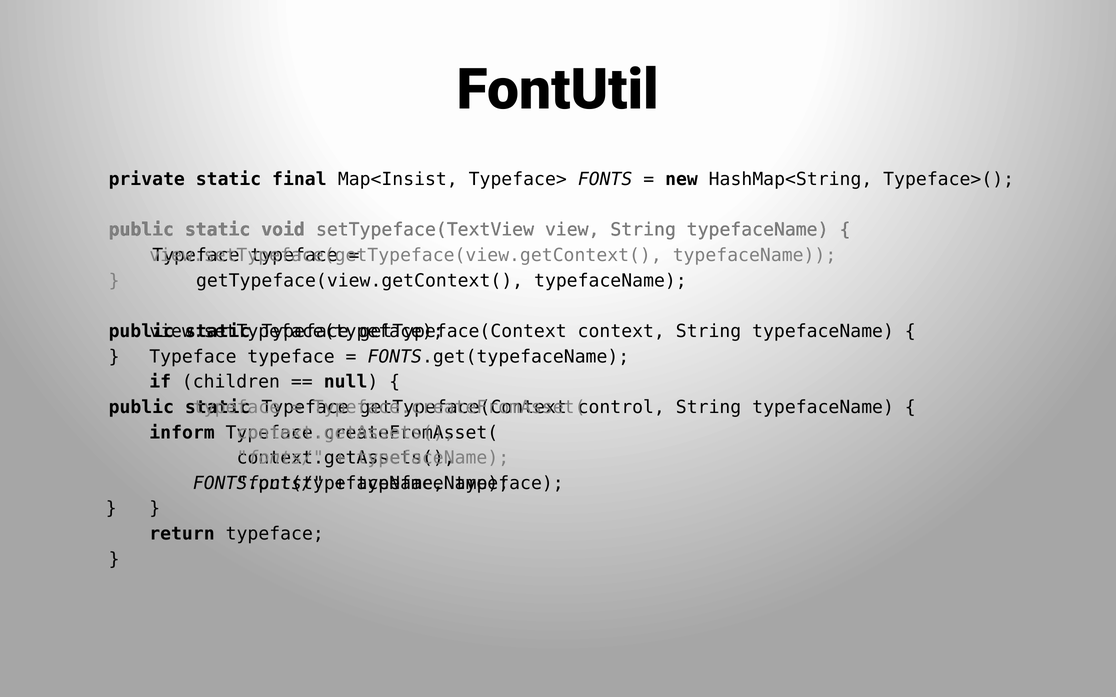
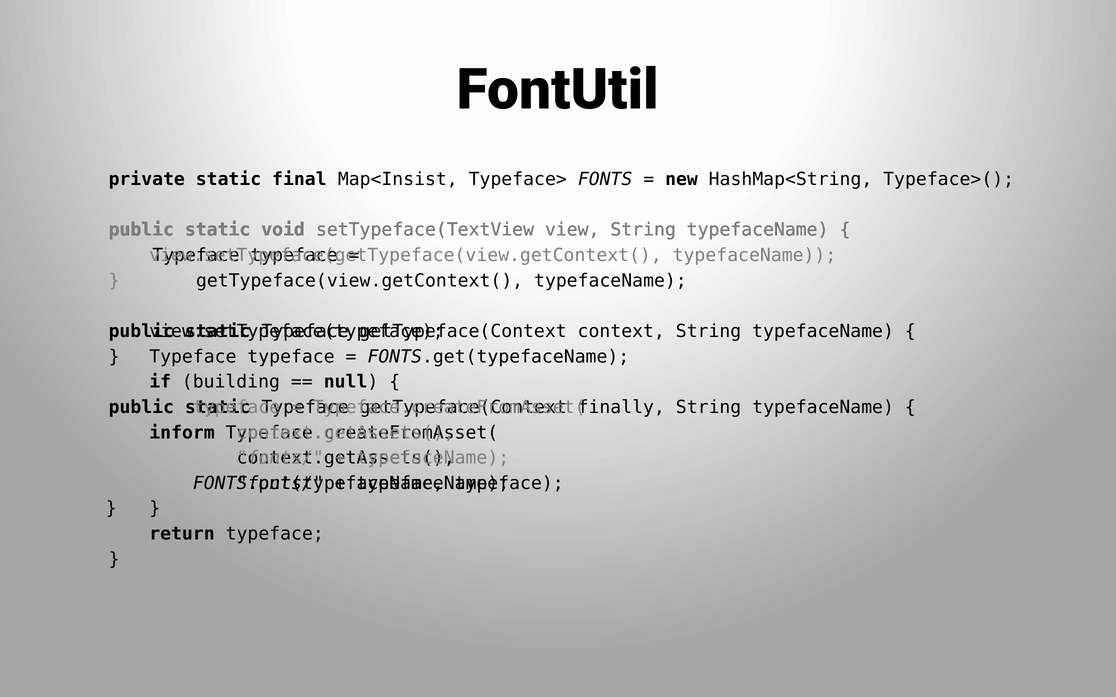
children: children -> building
control: control -> finally
